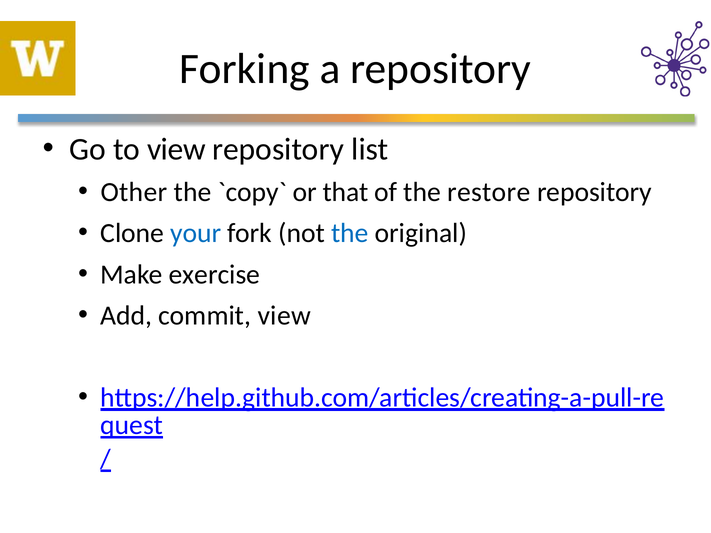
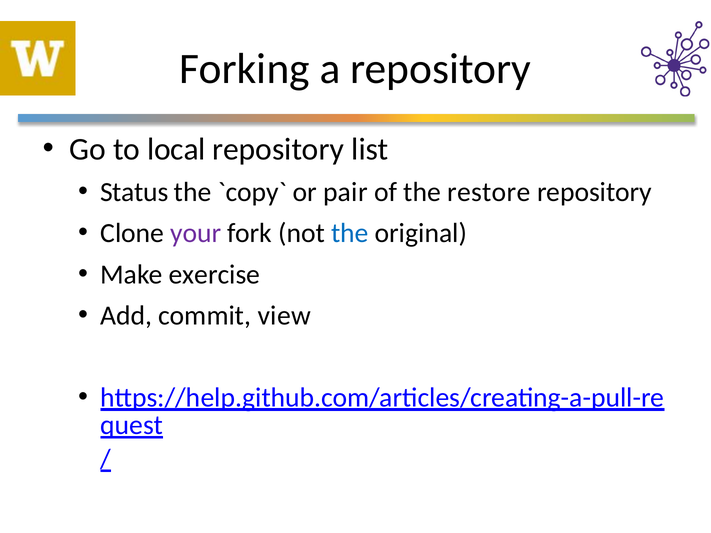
to view: view -> local
Other: Other -> Status
that: that -> pair
your colour: blue -> purple
